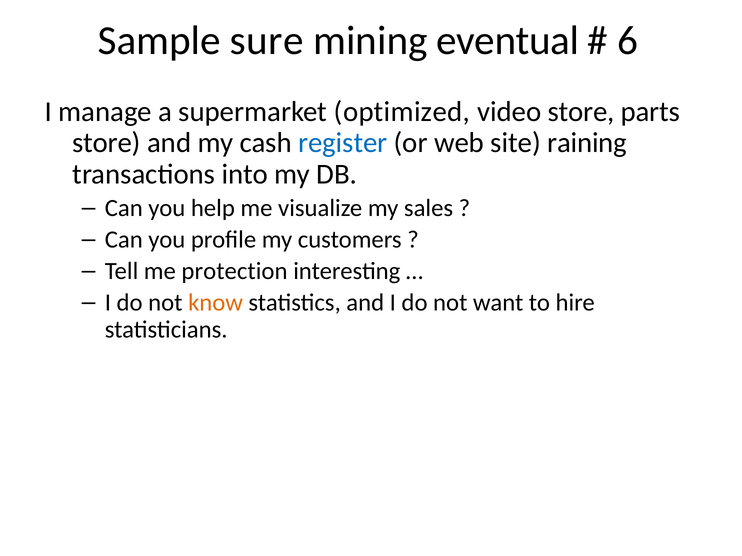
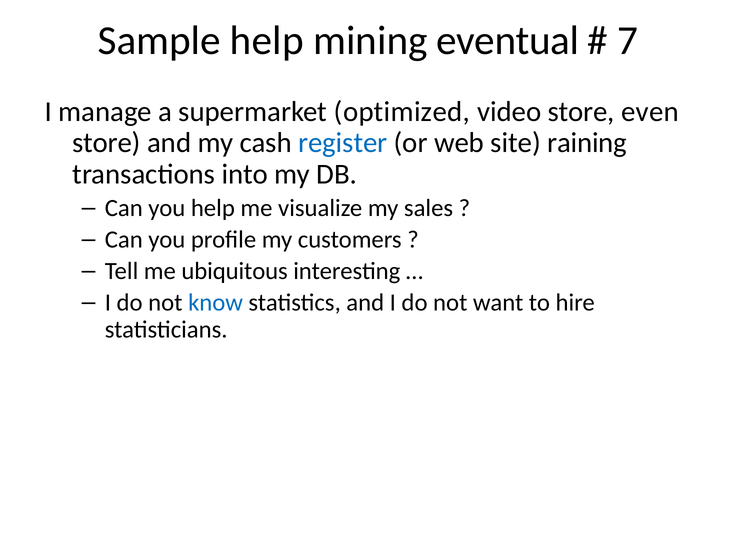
Sample sure: sure -> help
6: 6 -> 7
parts: parts -> even
protection: protection -> ubiquitous
know colour: orange -> blue
